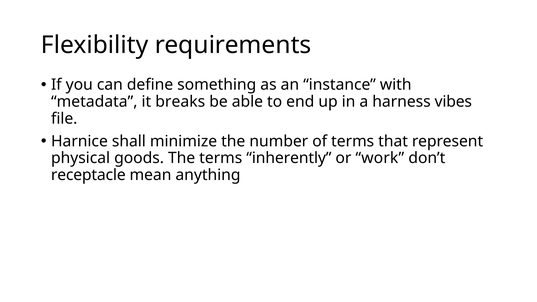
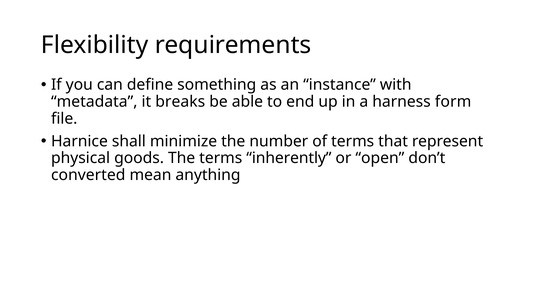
vibes: vibes -> form
work: work -> open
receptacle: receptacle -> converted
